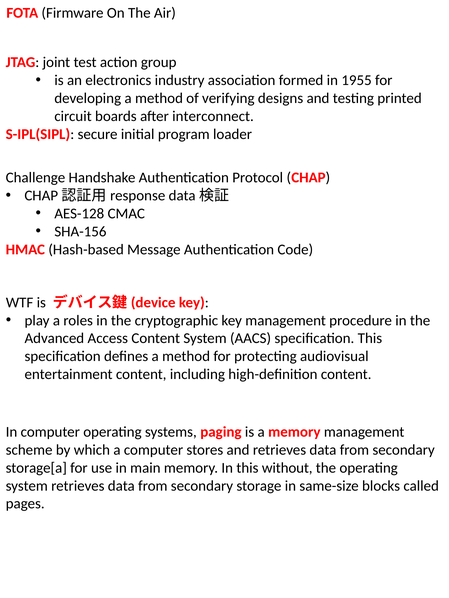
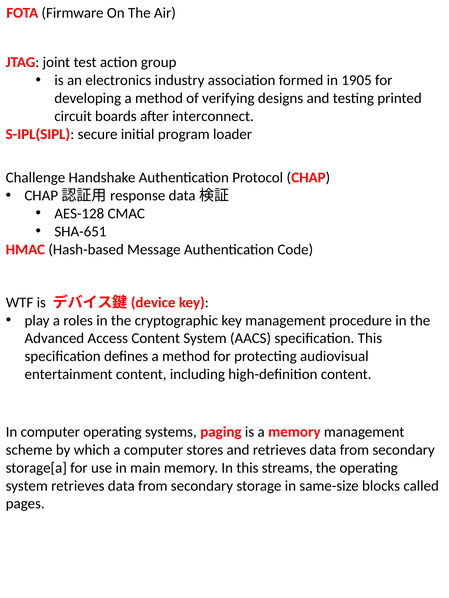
1955: 1955 -> 1905
SHA-156: SHA-156 -> SHA-651
without: without -> streams
